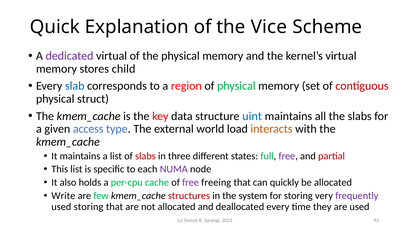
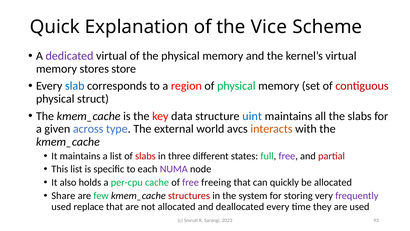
child: child -> store
access: access -> across
load: load -> avcs
Write: Write -> Share
used storing: storing -> replace
